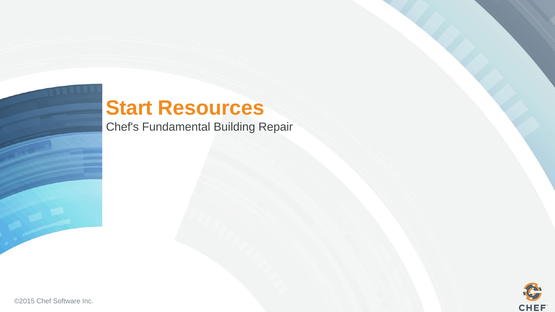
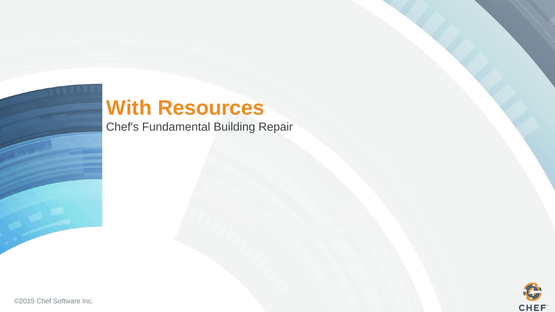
Start: Start -> With
